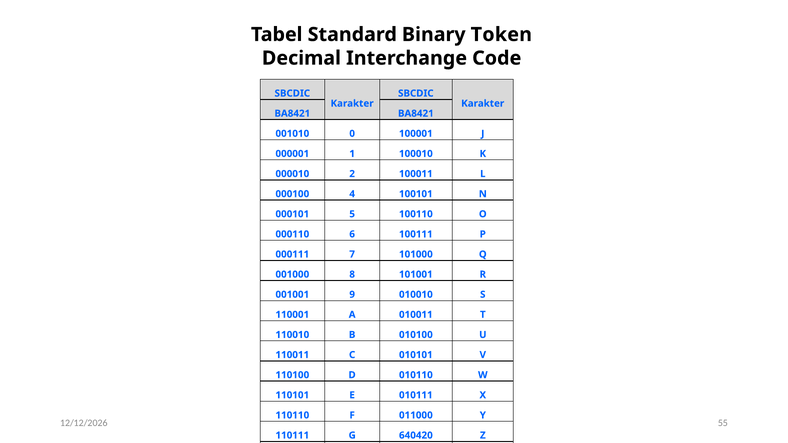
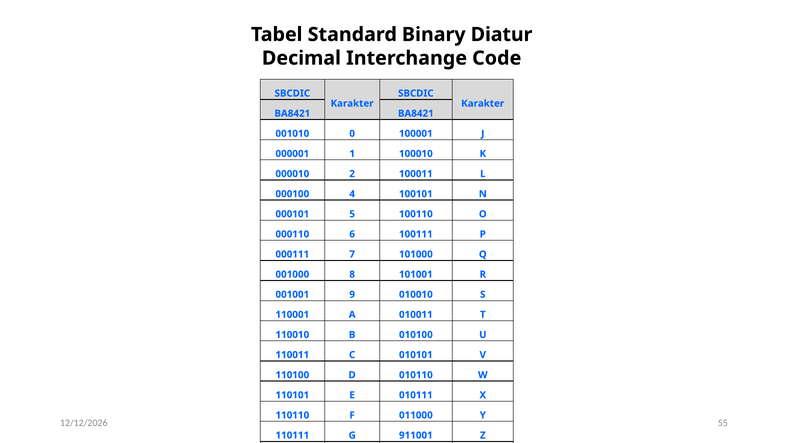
Token: Token -> Diatur
640420: 640420 -> 911001
